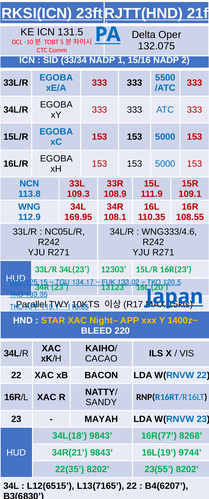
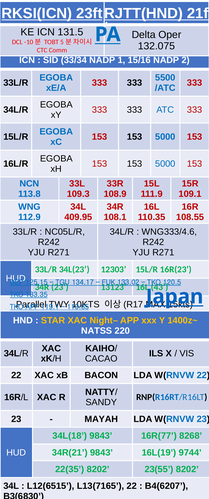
169.95: 169.95 -> 409.95
20: 20 -> 43
BLEED: BLEED -> NATSS
